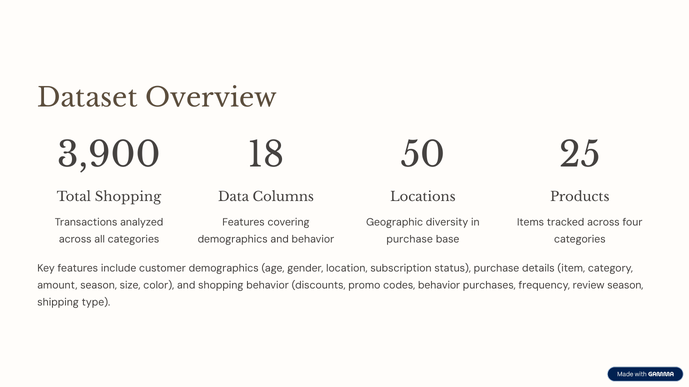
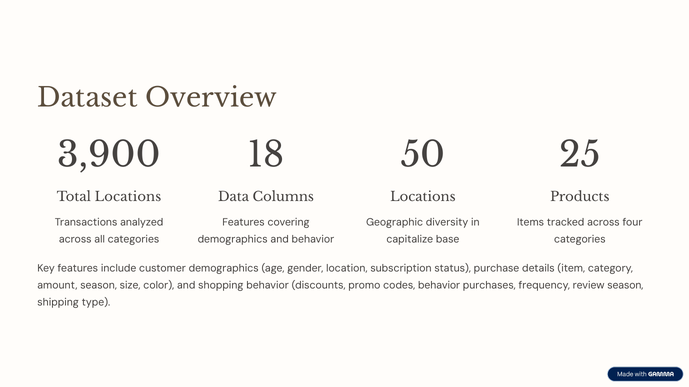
Total Shopping: Shopping -> Locations
purchase at (410, 239): purchase -> capitalize
